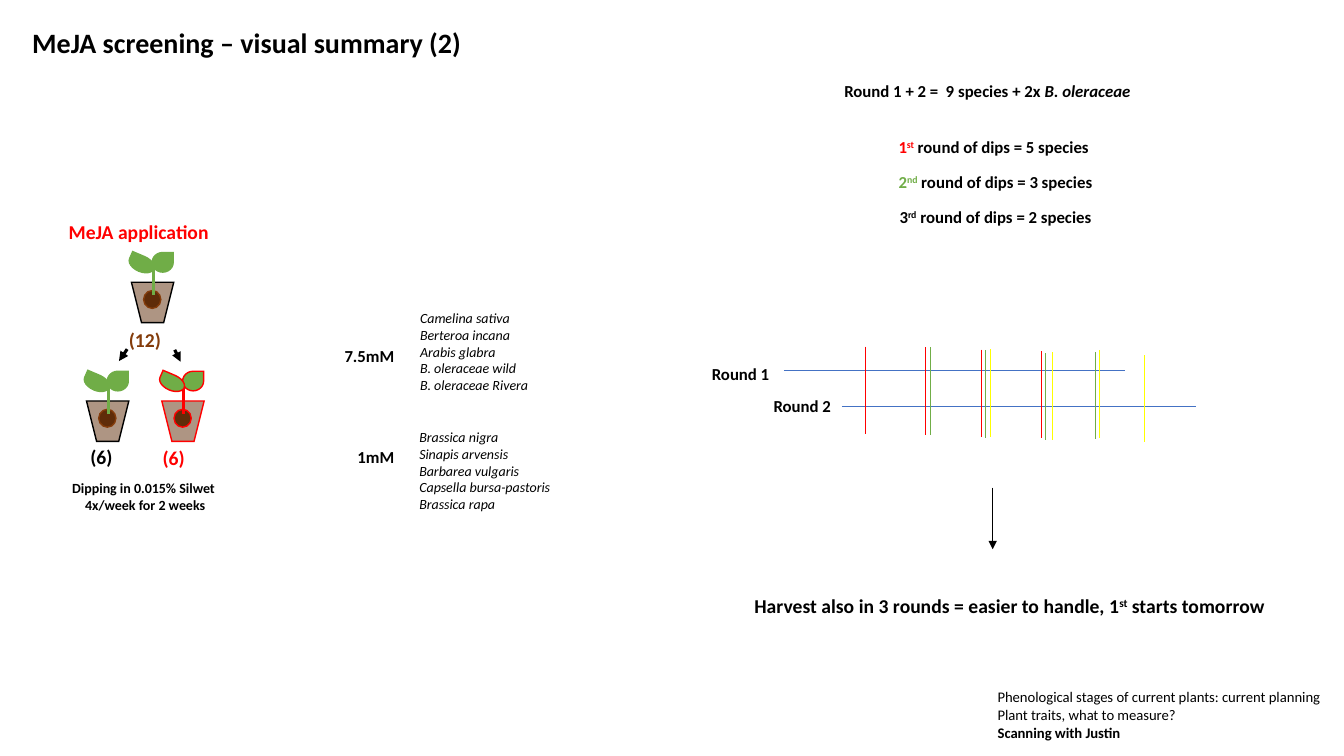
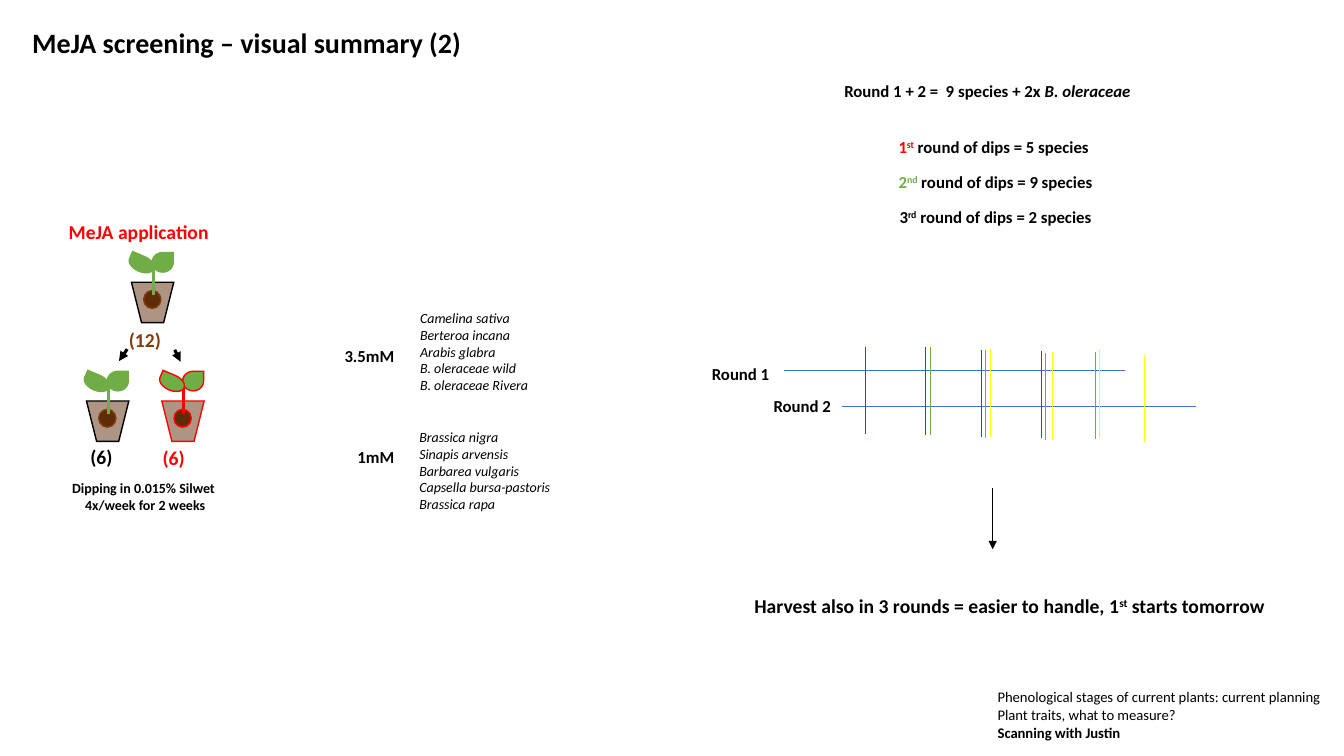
3 at (1034, 183): 3 -> 9
7.5mM: 7.5mM -> 3.5mM
